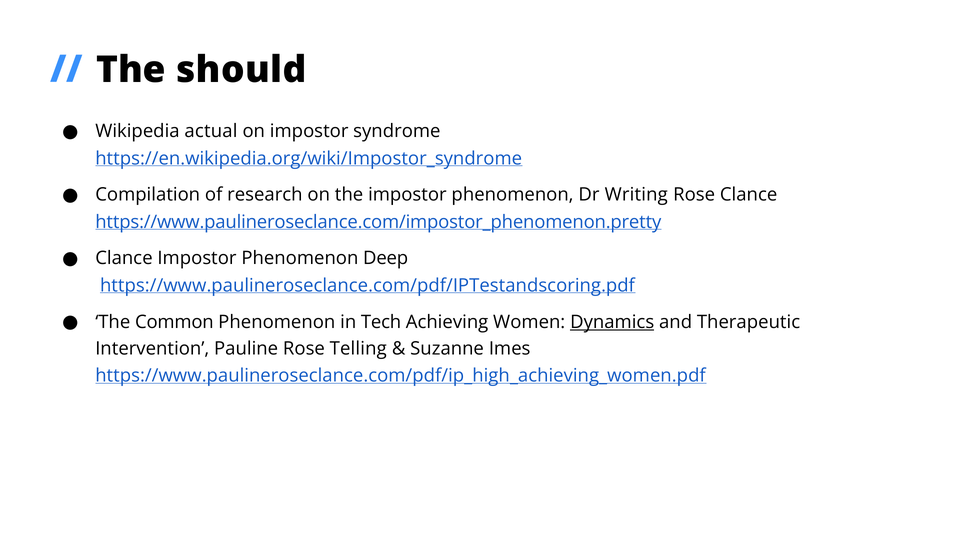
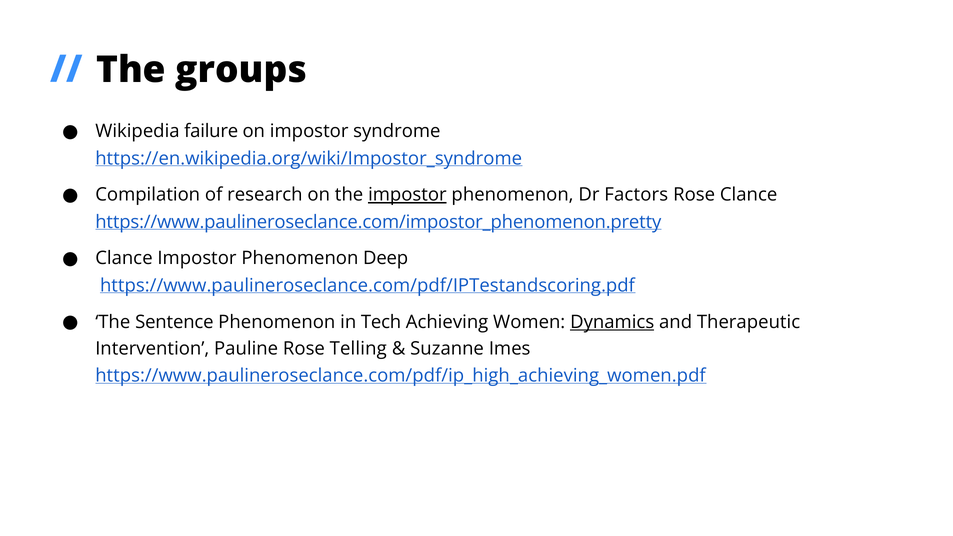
should: should -> groups
actual: actual -> failure
impostor at (407, 195) underline: none -> present
Writing: Writing -> Factors
Common: Common -> Sentence
